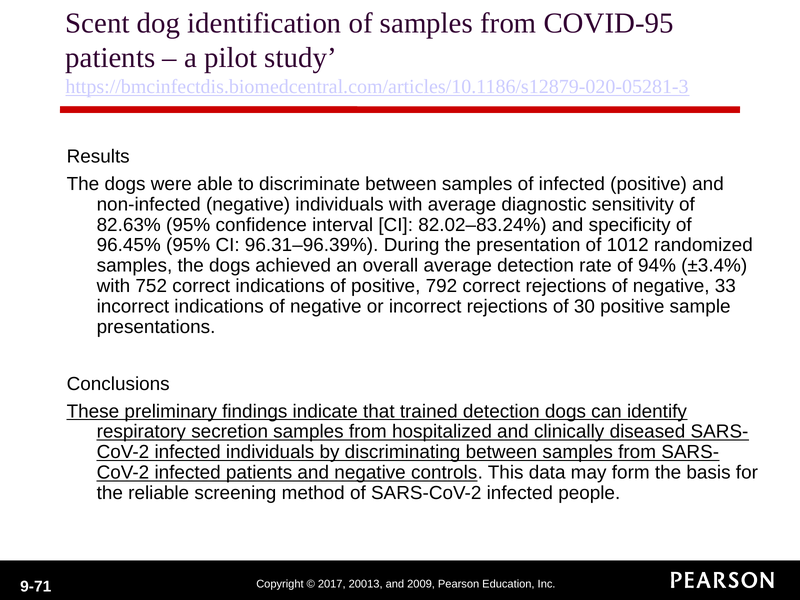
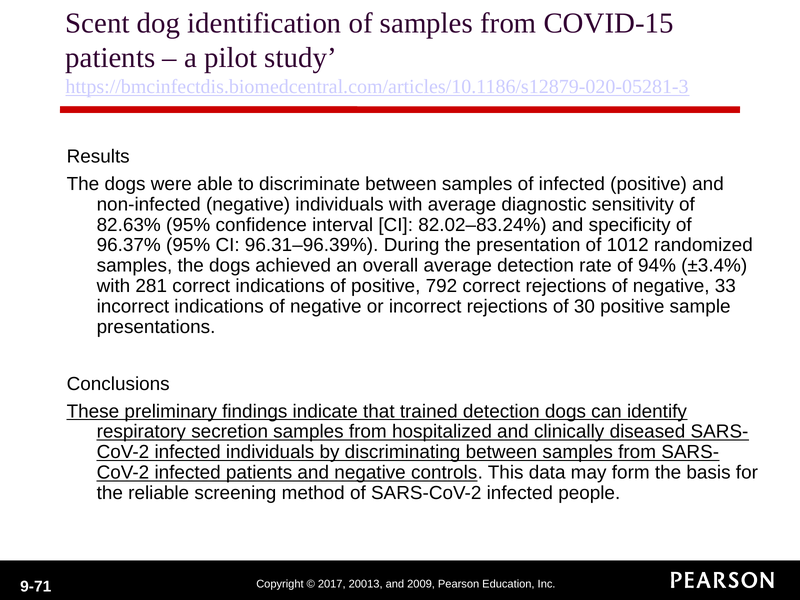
COVID-95: COVID-95 -> COVID-15
96.45%: 96.45% -> 96.37%
752: 752 -> 281
